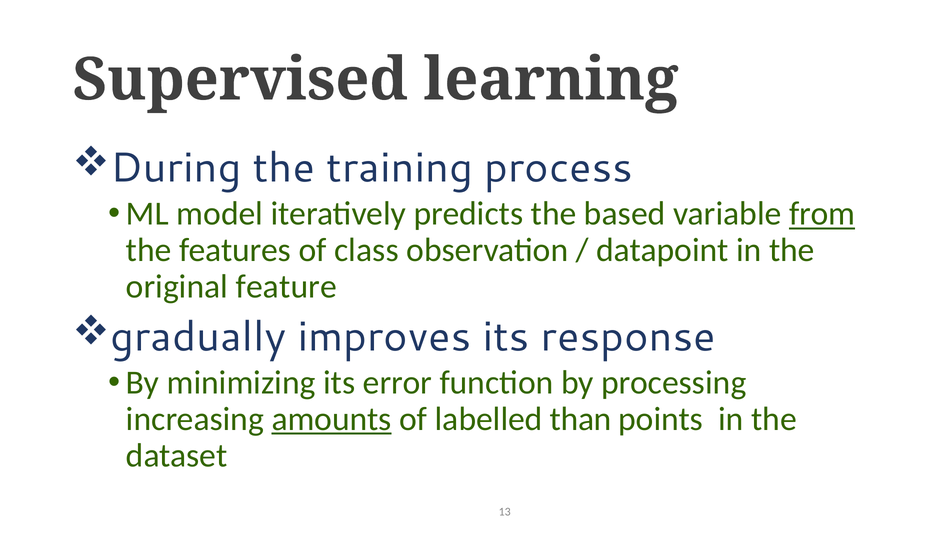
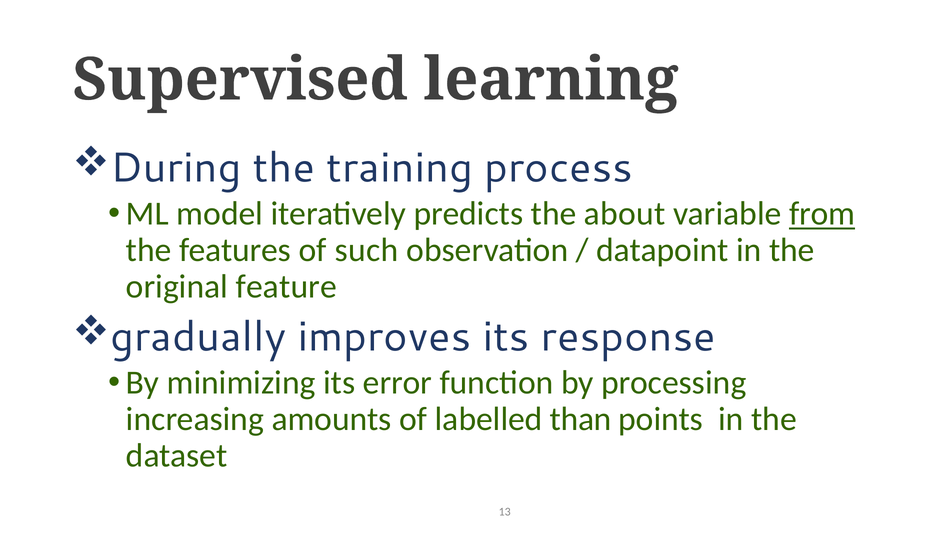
based: based -> about
class: class -> such
amounts underline: present -> none
